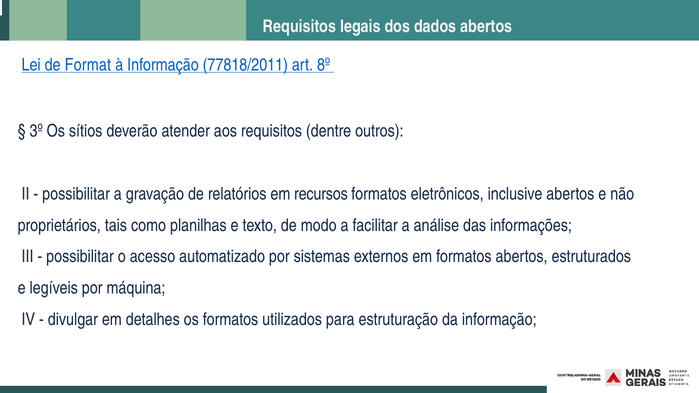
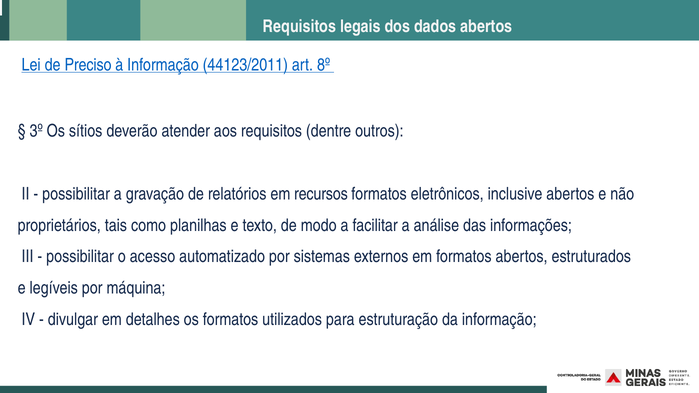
Format: Format -> Preciso
77818/2011: 77818/2011 -> 44123/2011
